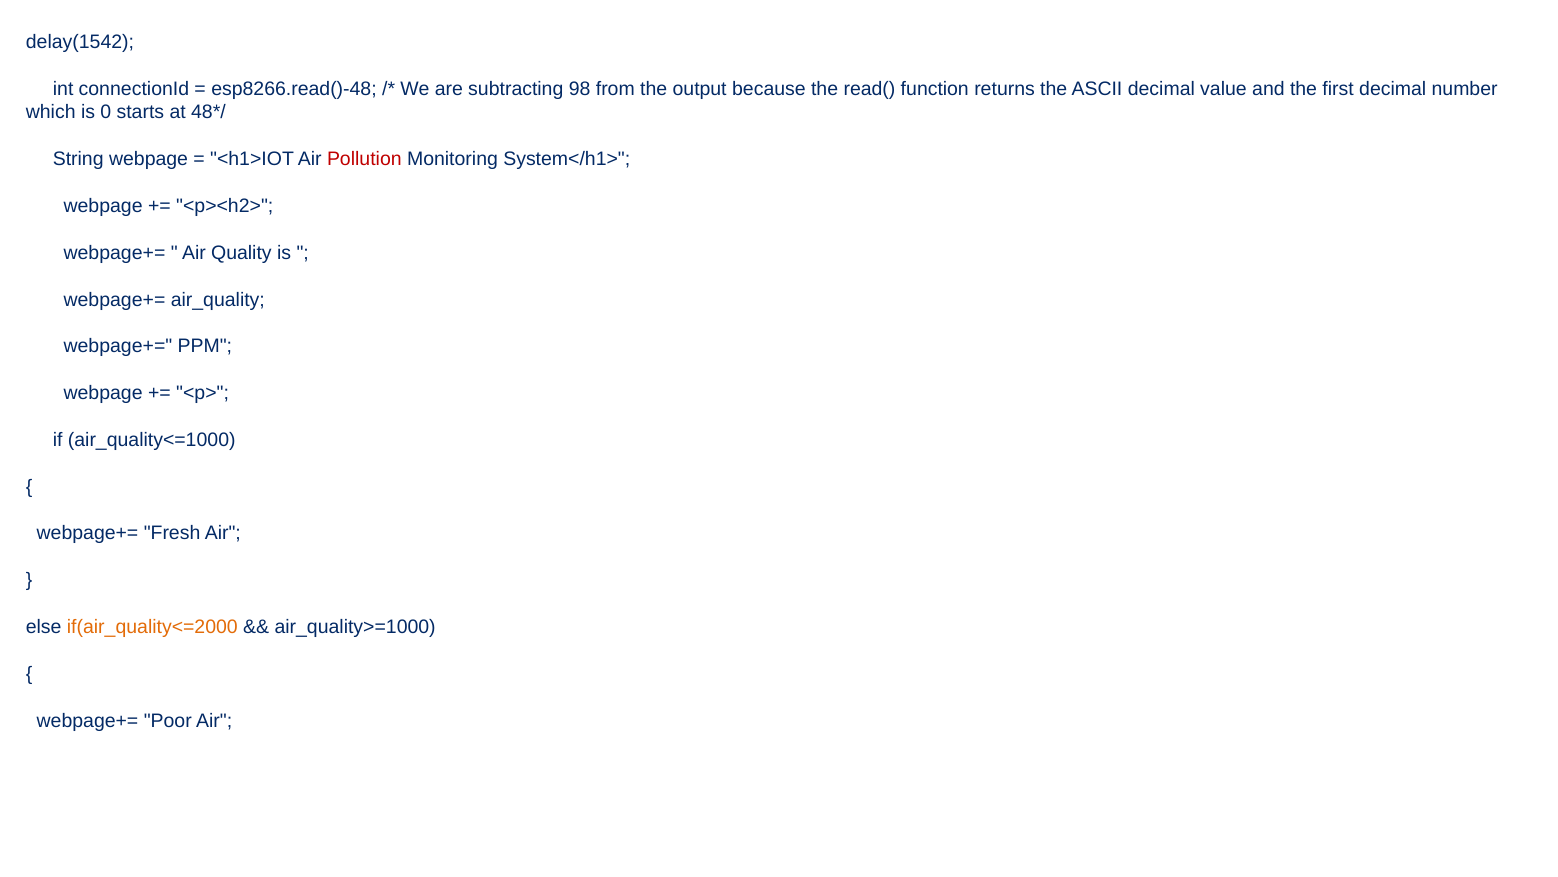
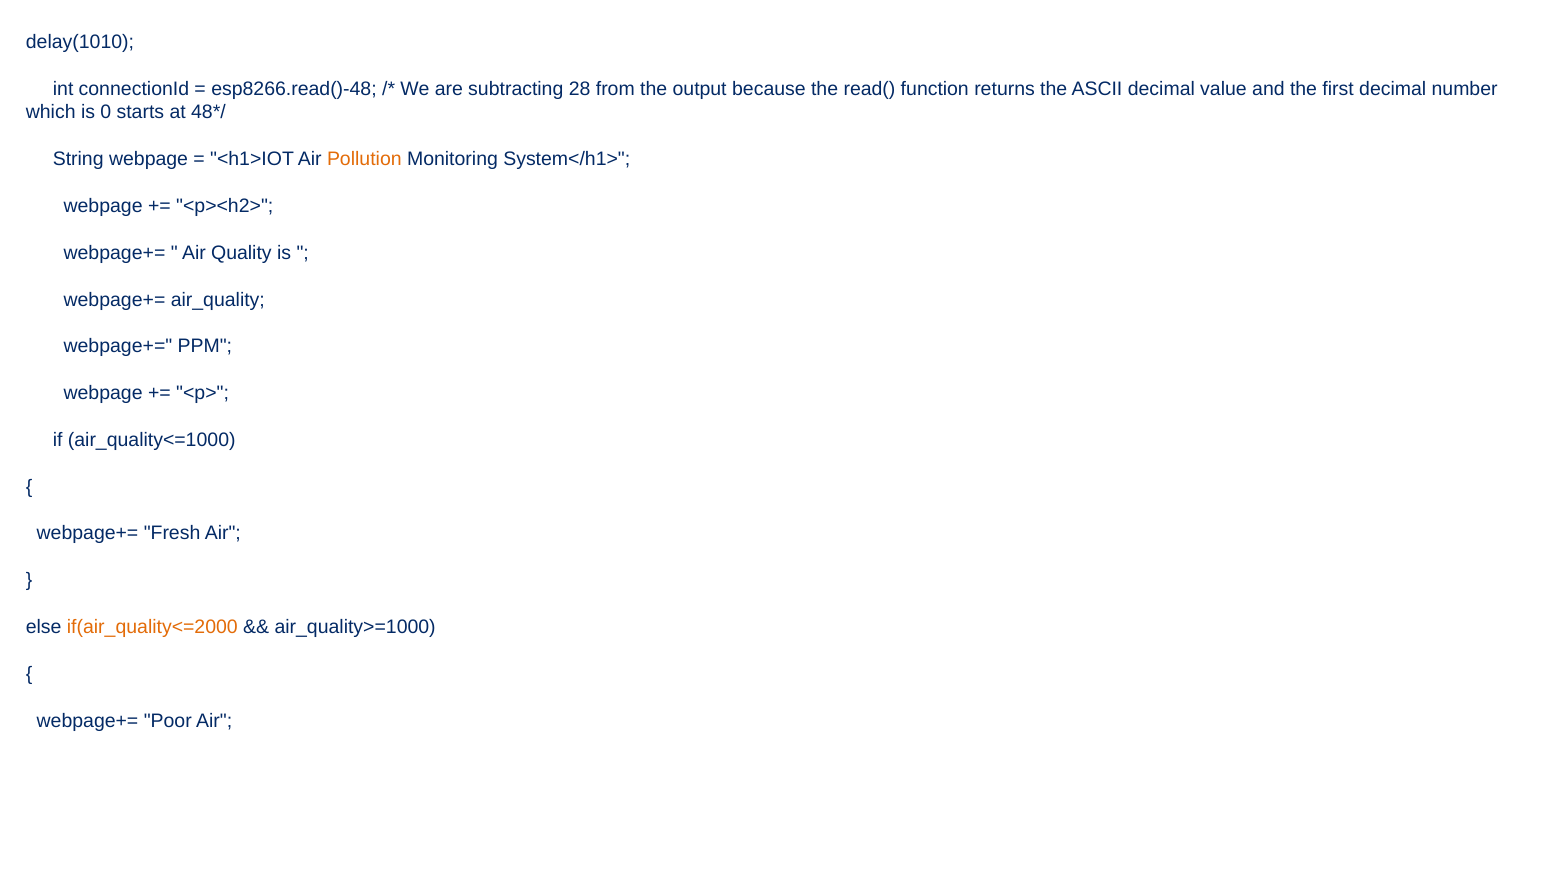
delay(1542: delay(1542 -> delay(1010
98: 98 -> 28
Pollution colour: red -> orange
